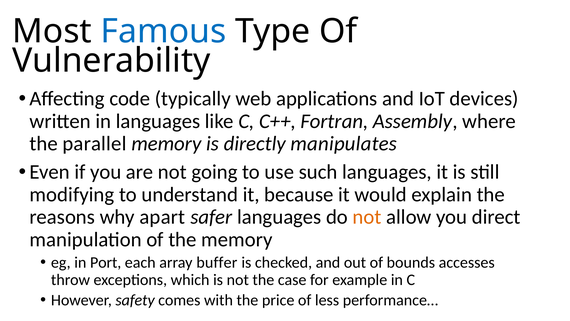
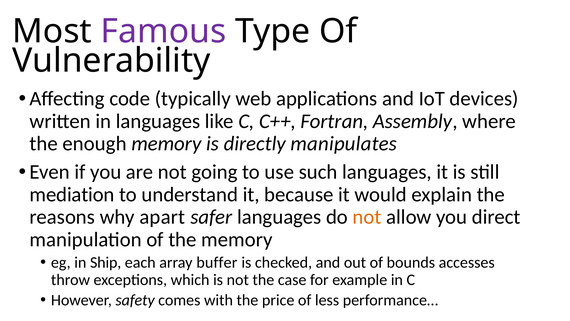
Famous colour: blue -> purple
parallel: parallel -> enough
modifying: modifying -> mediation
Port: Port -> Ship
